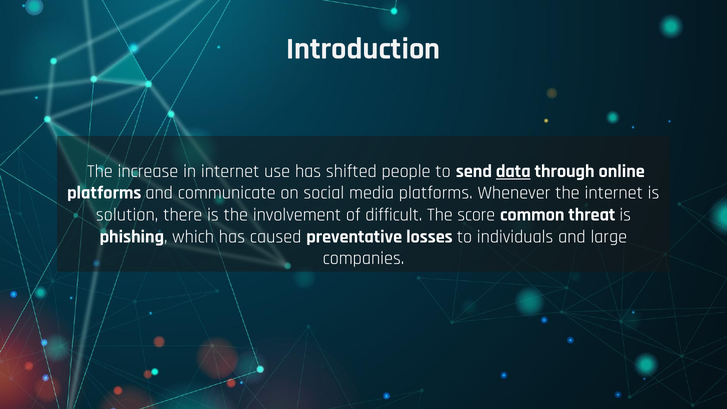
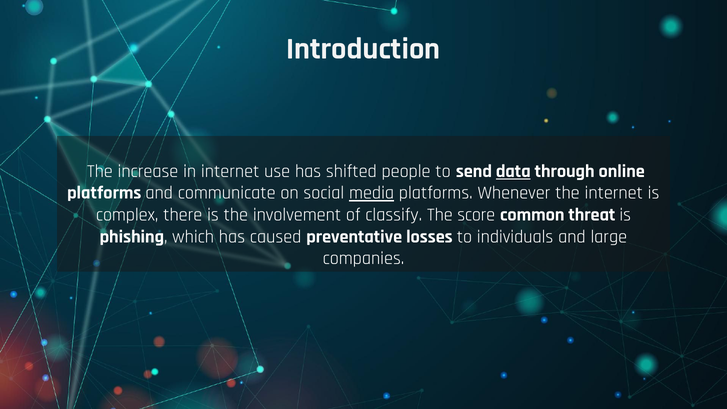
media underline: none -> present
solution: solution -> complex
difficult: difficult -> classify
